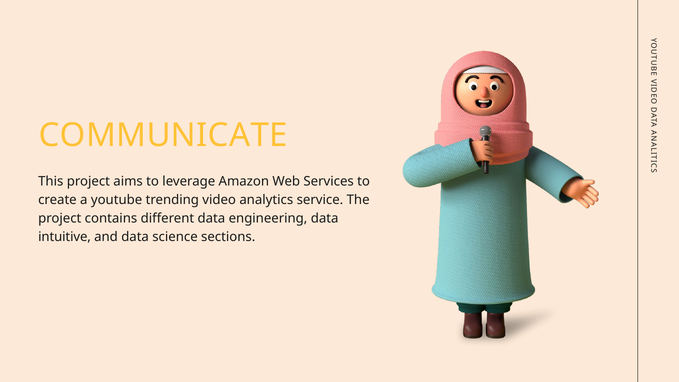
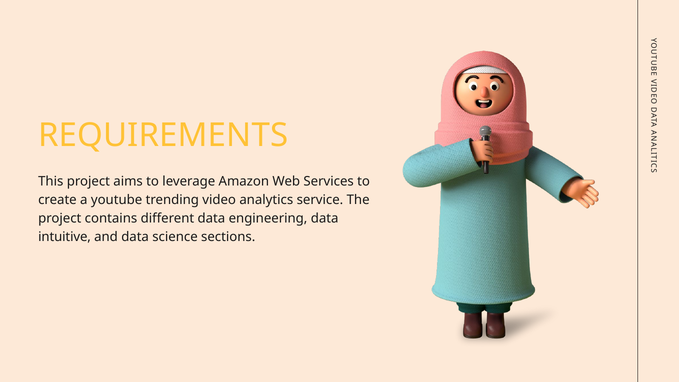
COMMUNICATE: COMMUNICATE -> REQUIREMENTS
